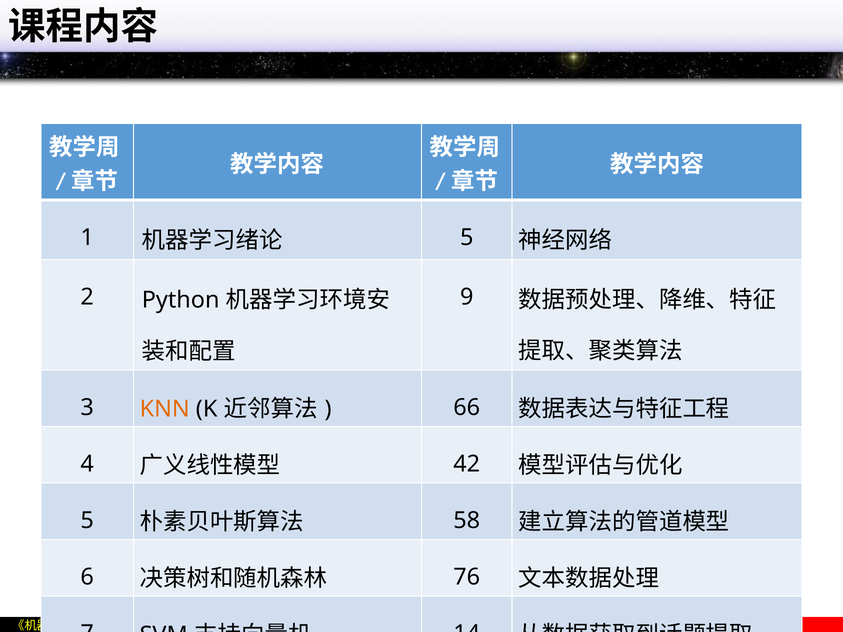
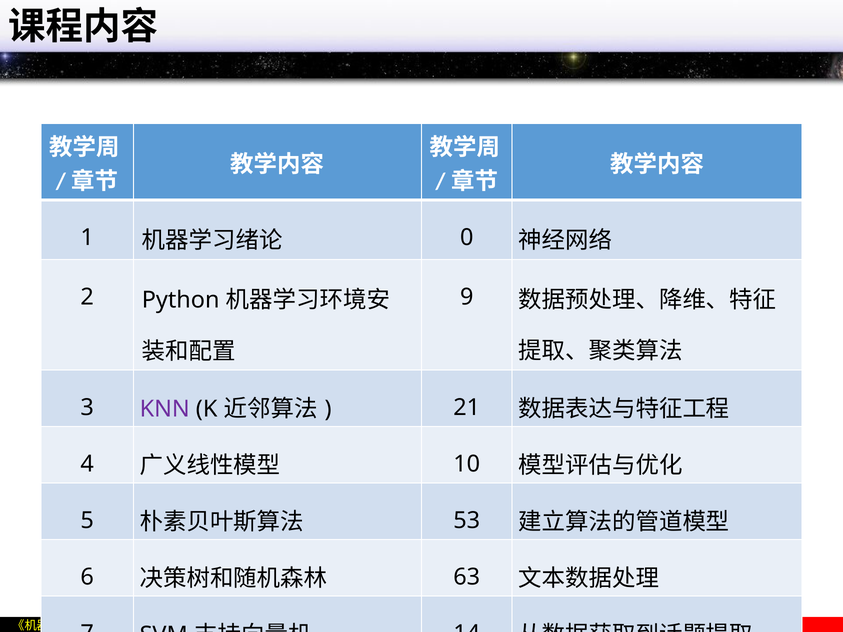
5 at (467, 238): 5 -> 0
KNN colour: orange -> purple
66: 66 -> 21
42: 42 -> 10
58: 58 -> 53
76: 76 -> 63
